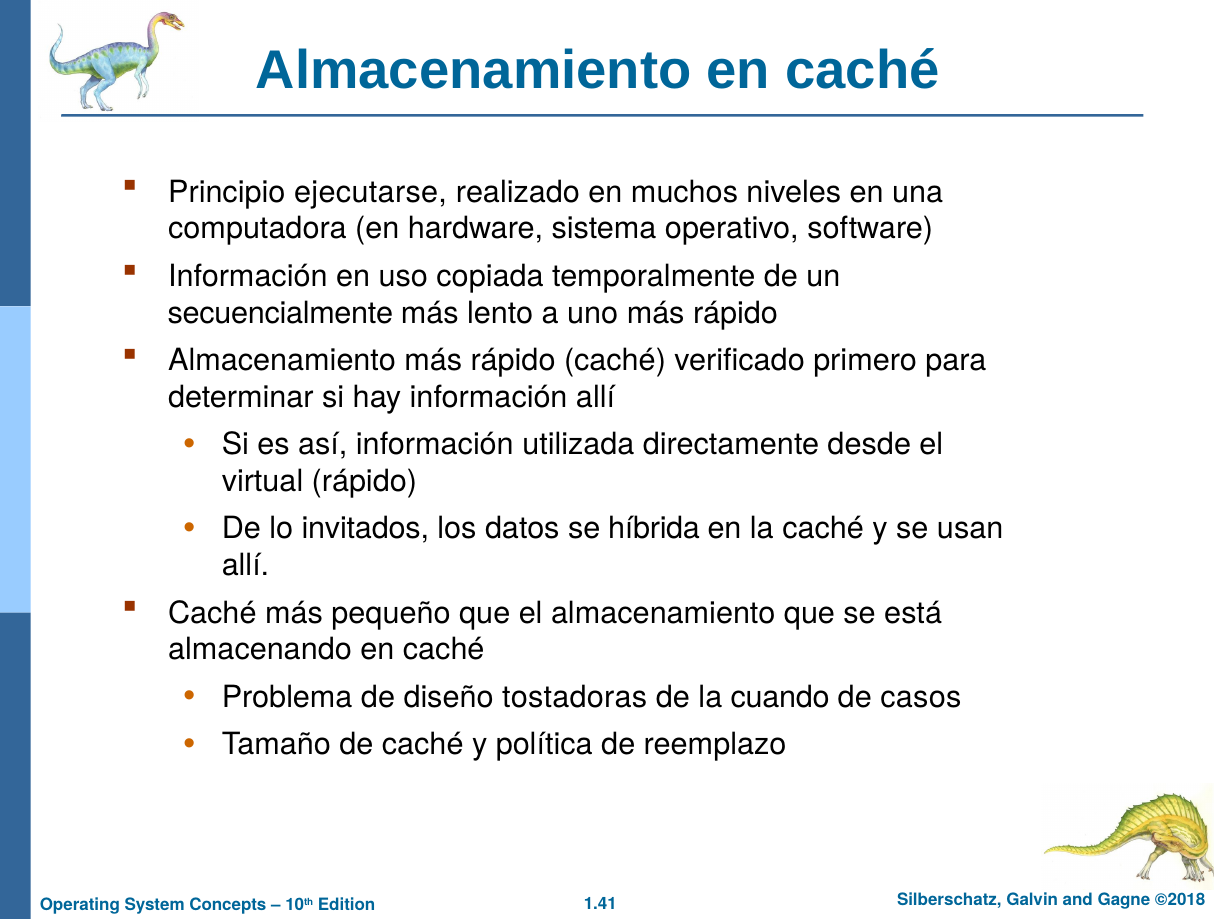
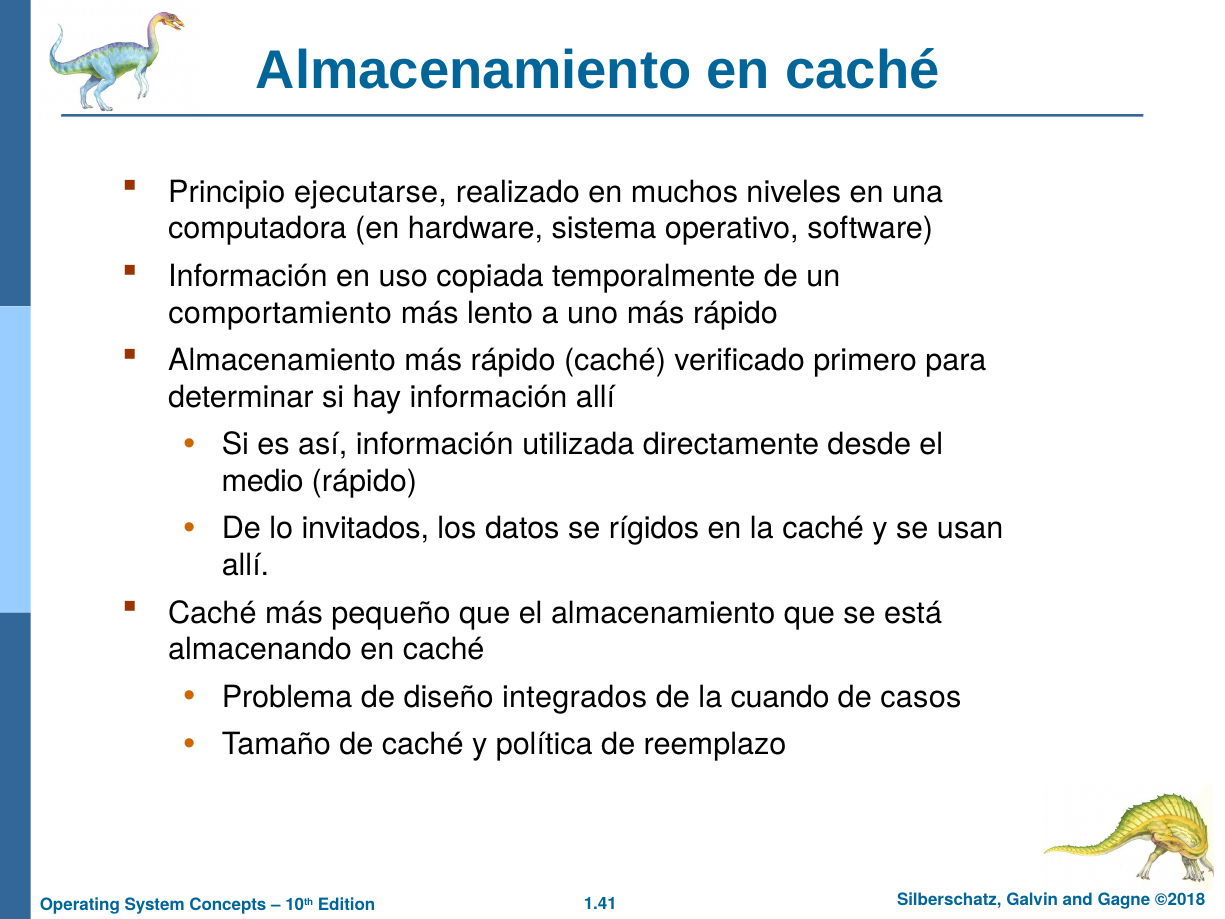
secuencialmente: secuencialmente -> comportamiento
virtual: virtual -> medio
híbrida: híbrida -> rígidos
tostadoras: tostadoras -> integrados
